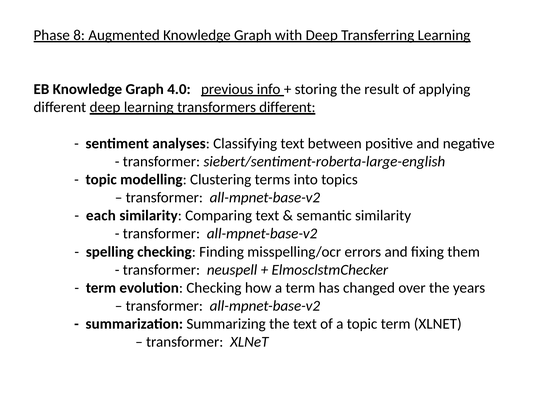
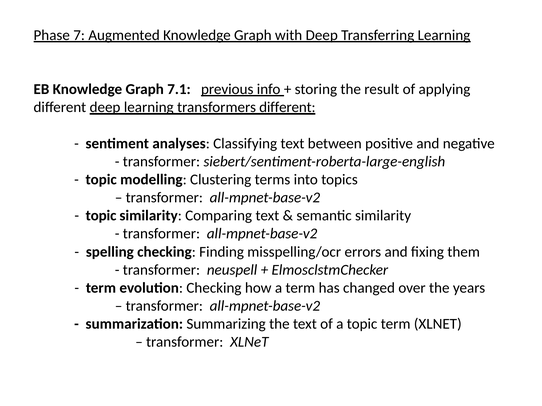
8: 8 -> 7
4.0: 4.0 -> 7.1
each at (101, 216): each -> topic
